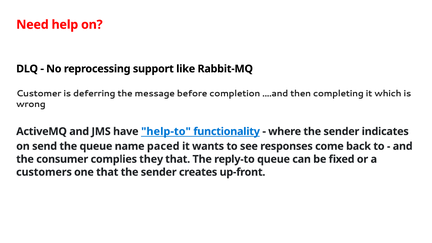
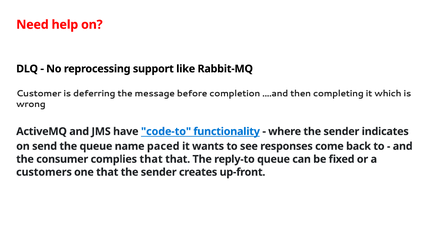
help-to: help-to -> code-to
complies they: they -> that
